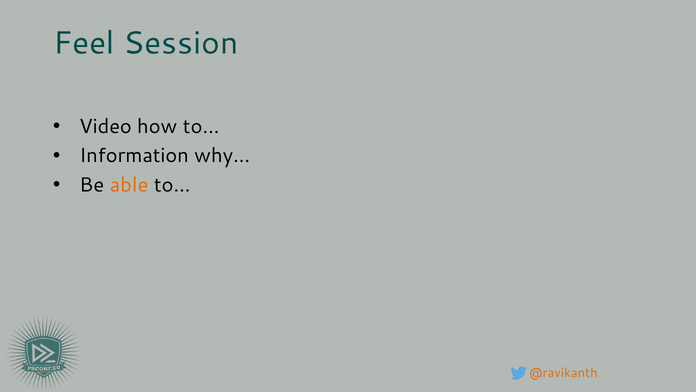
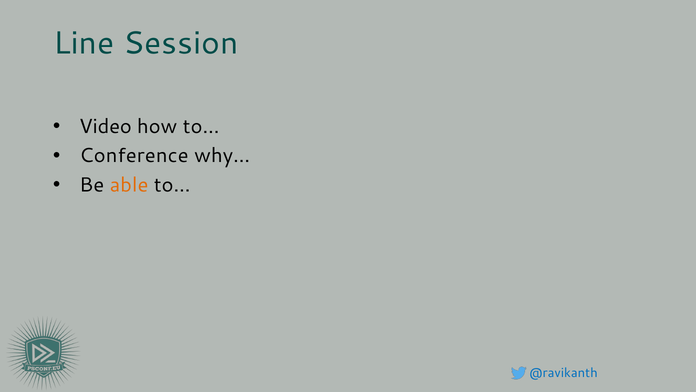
Feel: Feel -> Line
Information: Information -> Conference
@ravikanth colour: orange -> blue
